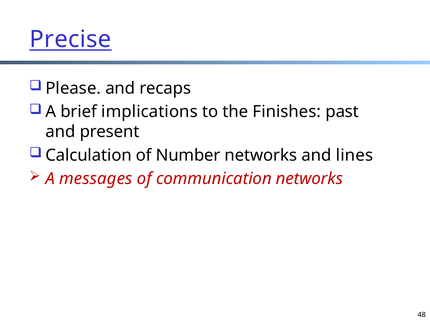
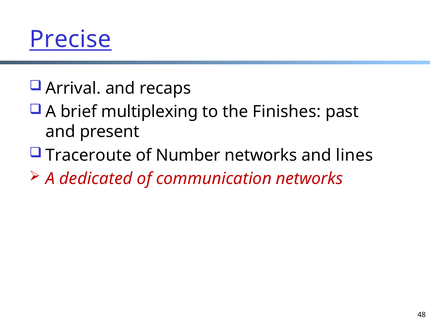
Please: Please -> Arrival
implications: implications -> multiplexing
Calculation: Calculation -> Traceroute
messages: messages -> dedicated
